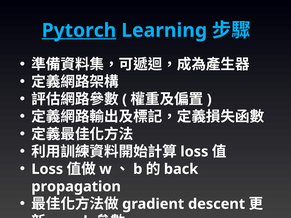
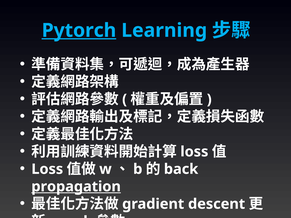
propagation underline: none -> present
